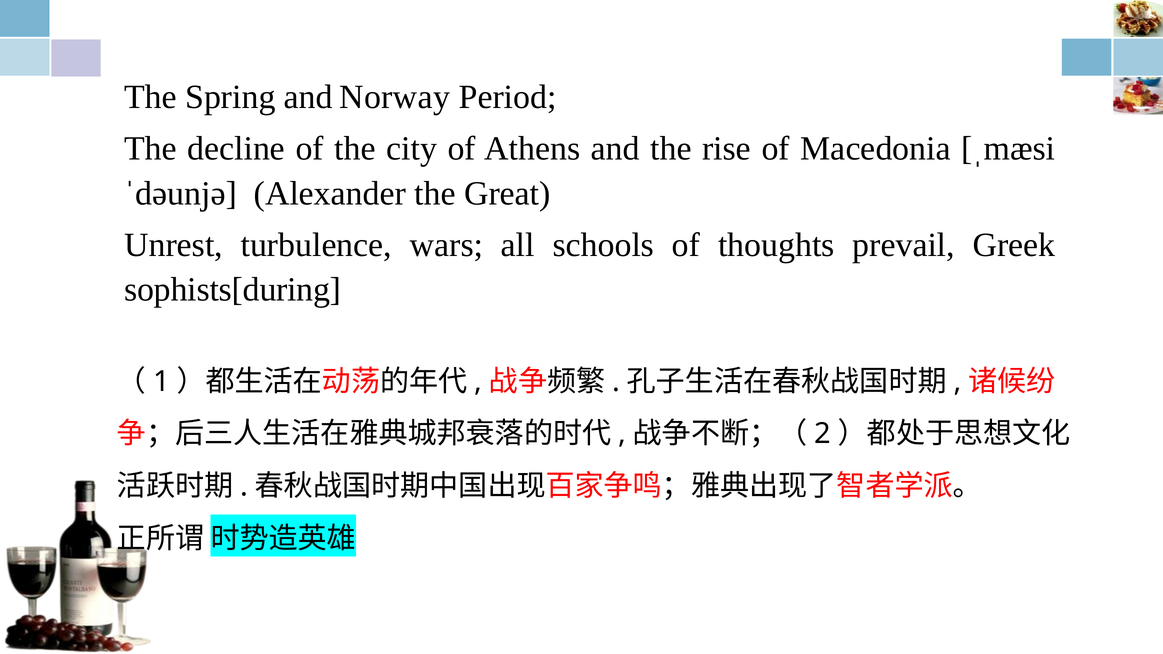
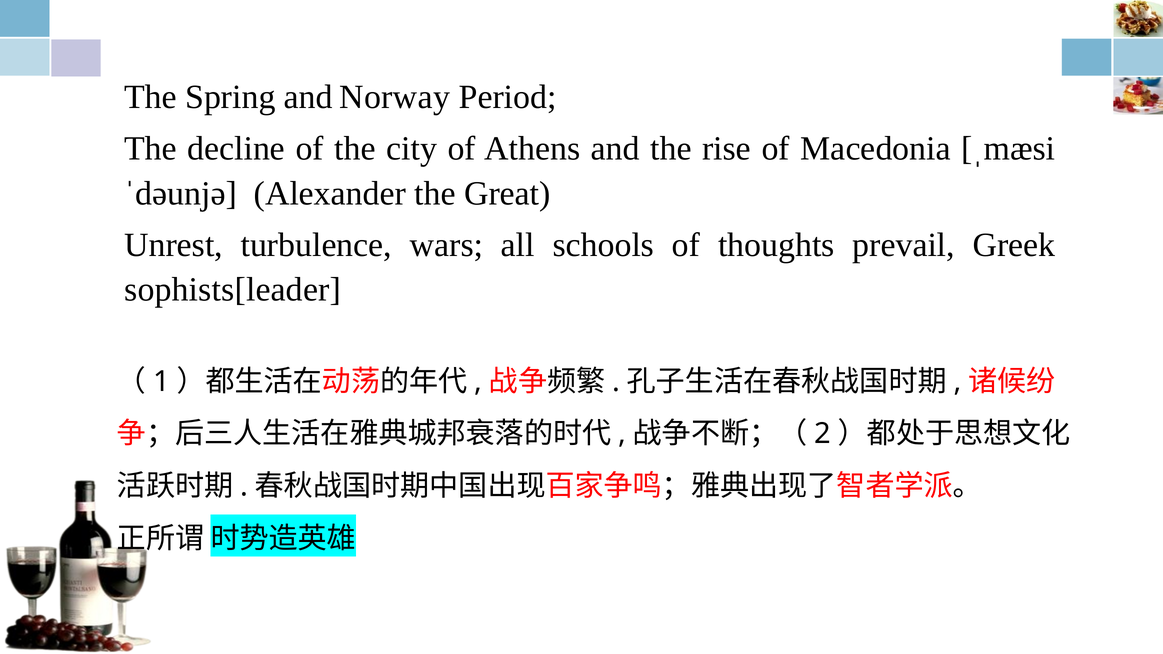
sophists[during: sophists[during -> sophists[leader
